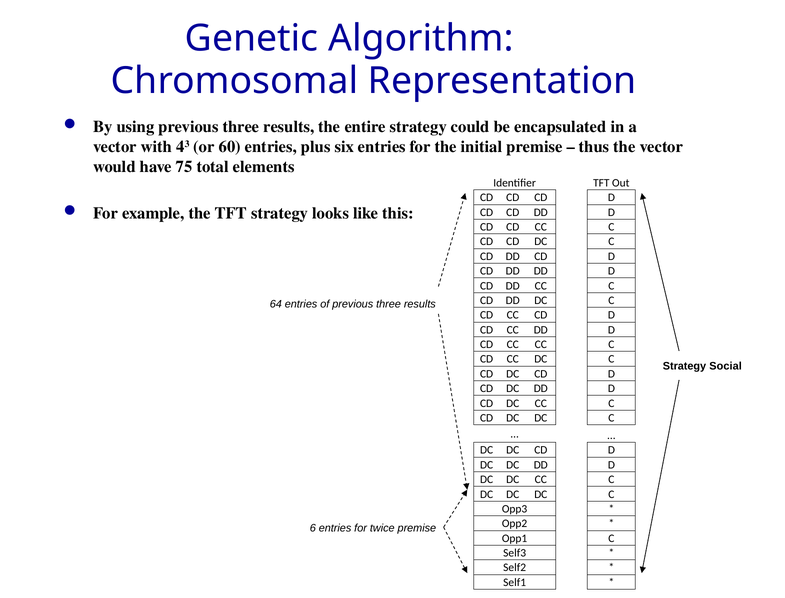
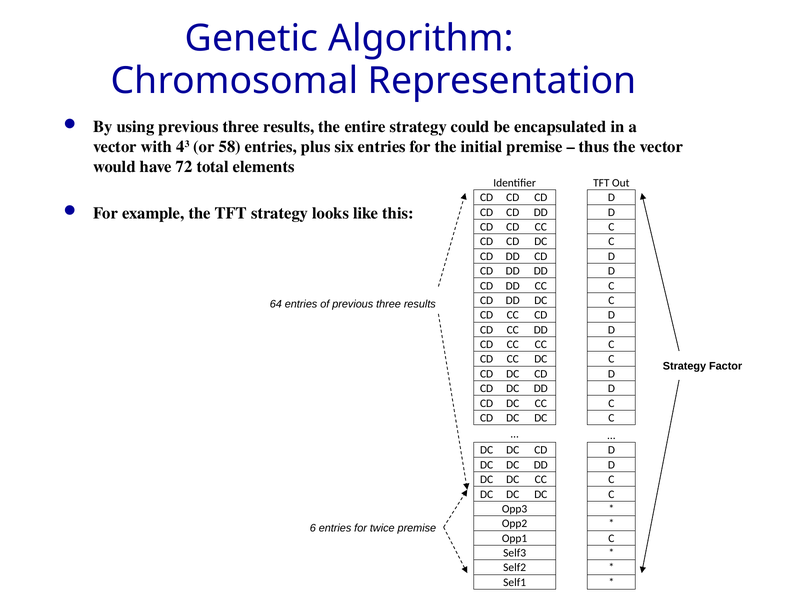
60: 60 -> 58
75: 75 -> 72
Social: Social -> Factor
